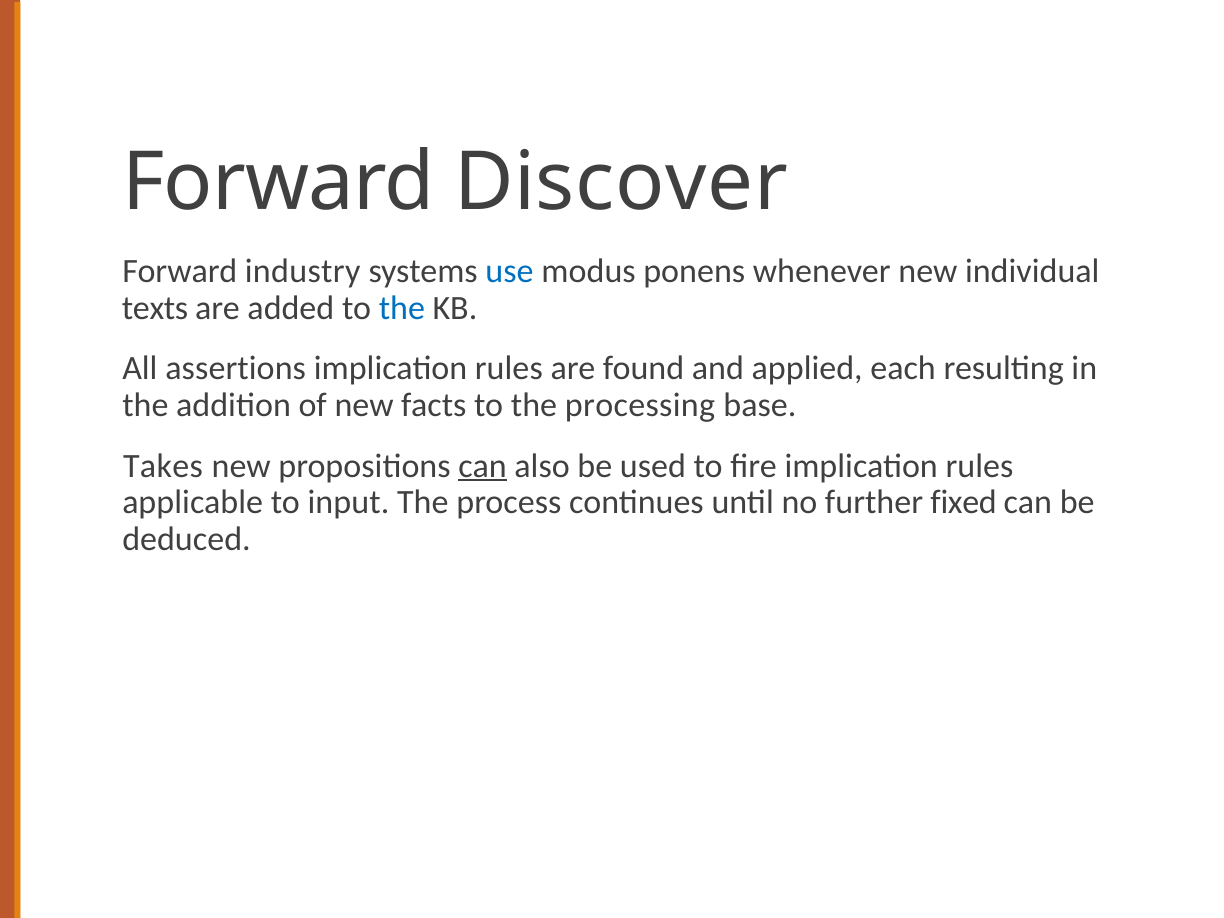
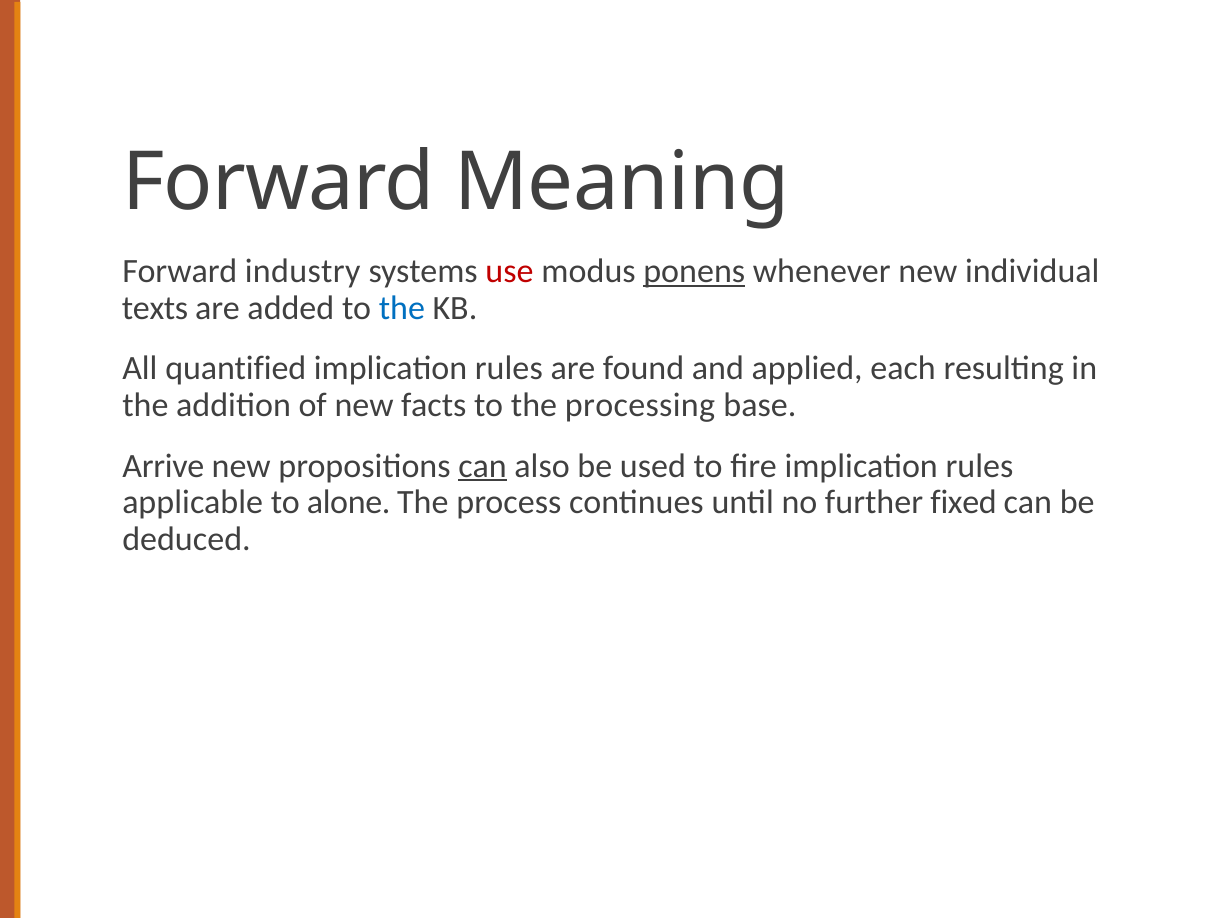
Discover: Discover -> Meaning
use colour: blue -> red
ponens underline: none -> present
assertions: assertions -> quantified
Takes: Takes -> Arrive
input: input -> alone
